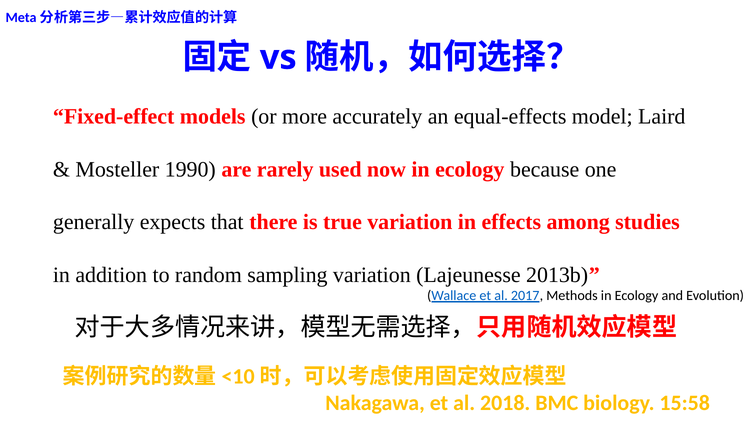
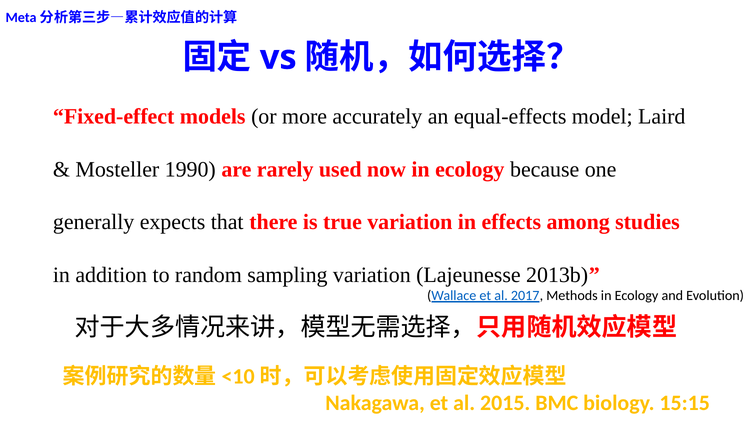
2018: 2018 -> 2015
15:58: 15:58 -> 15:15
